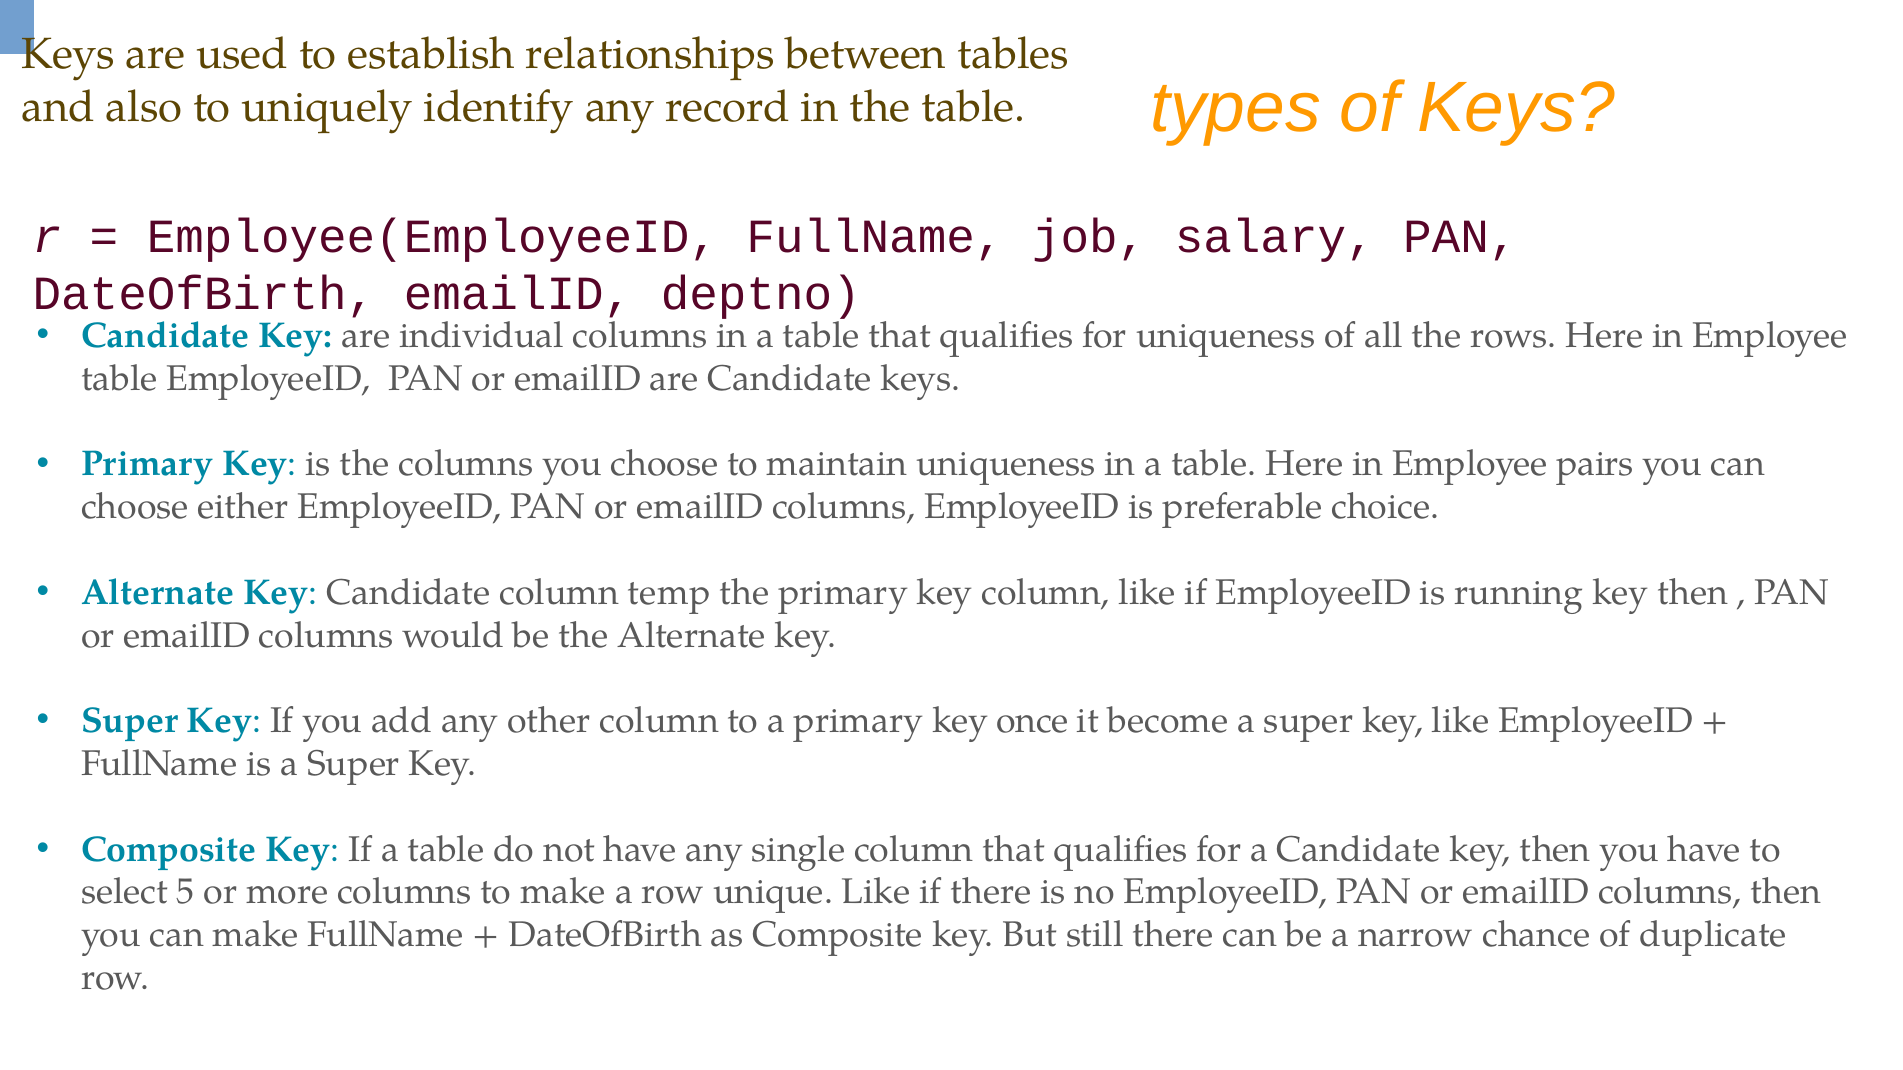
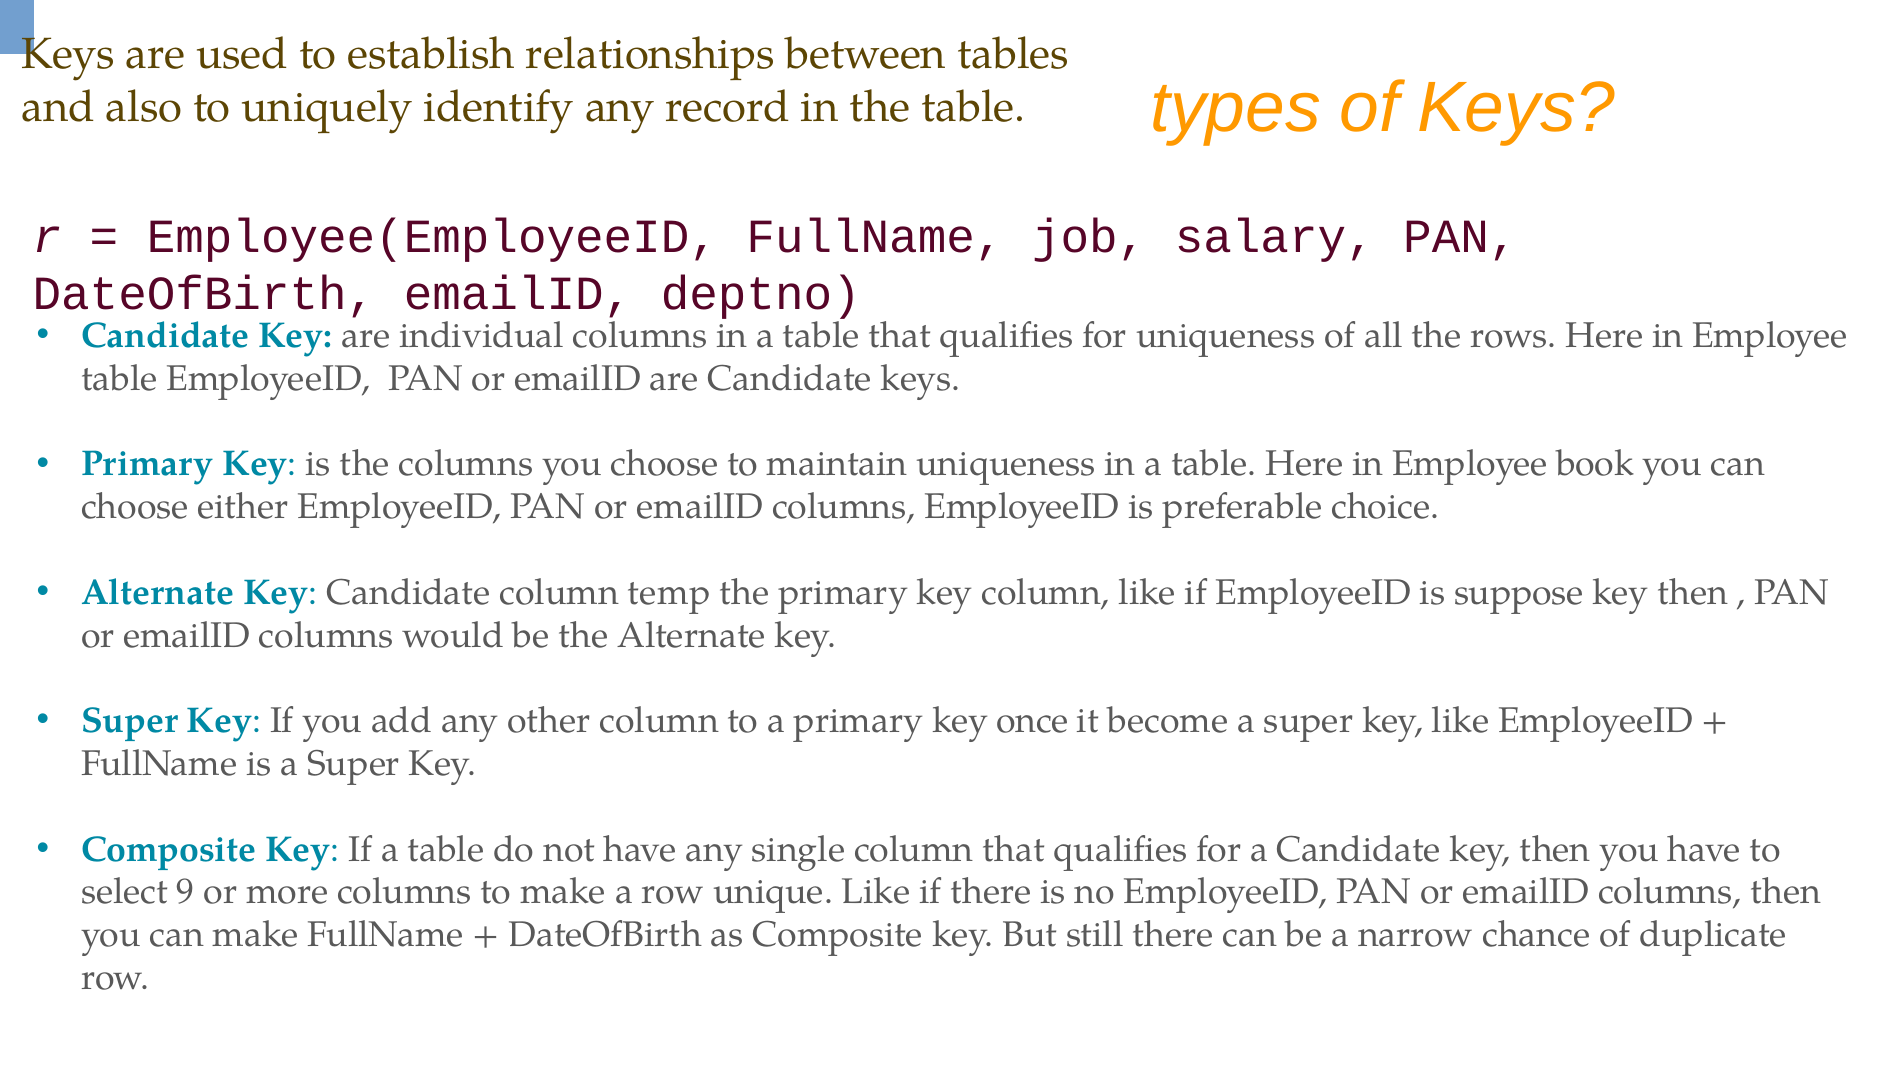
pairs: pairs -> book
running: running -> suppose
5: 5 -> 9
